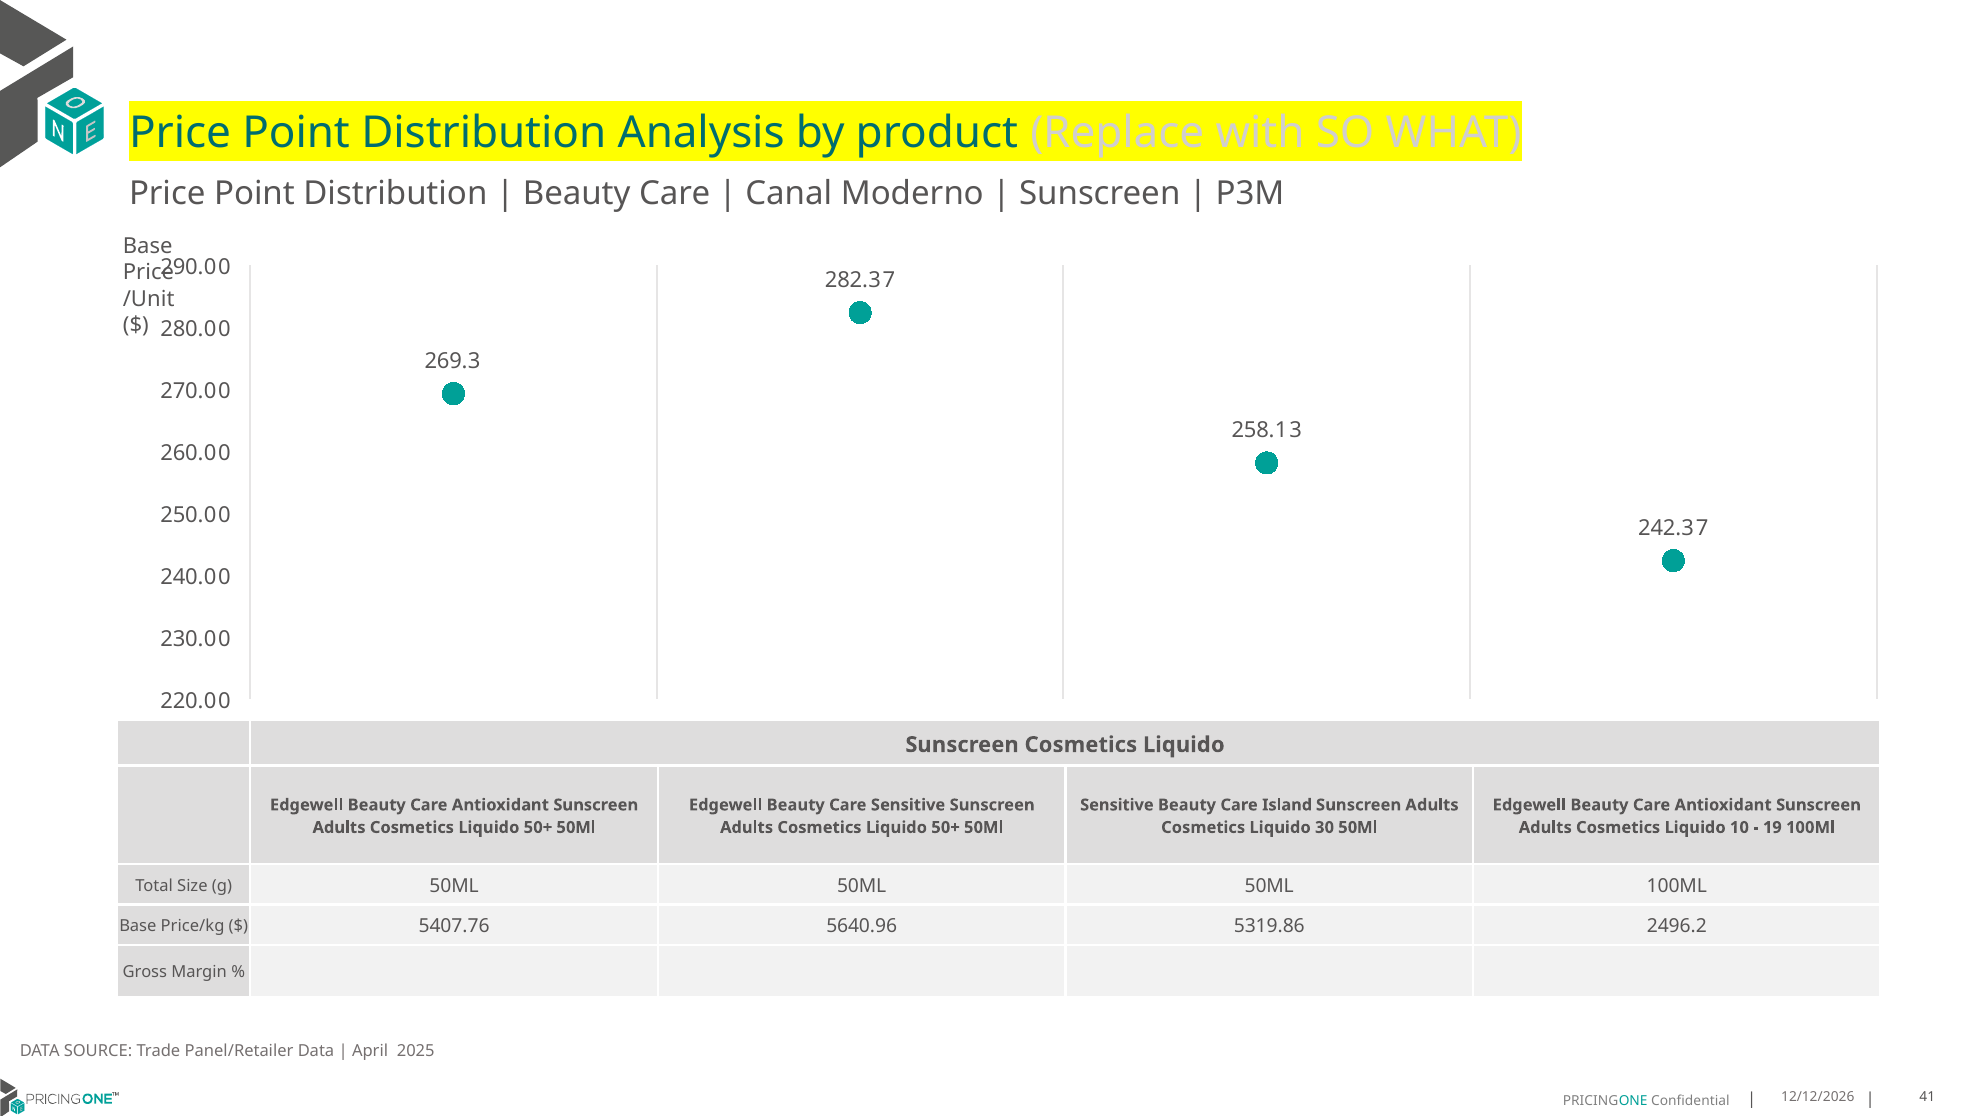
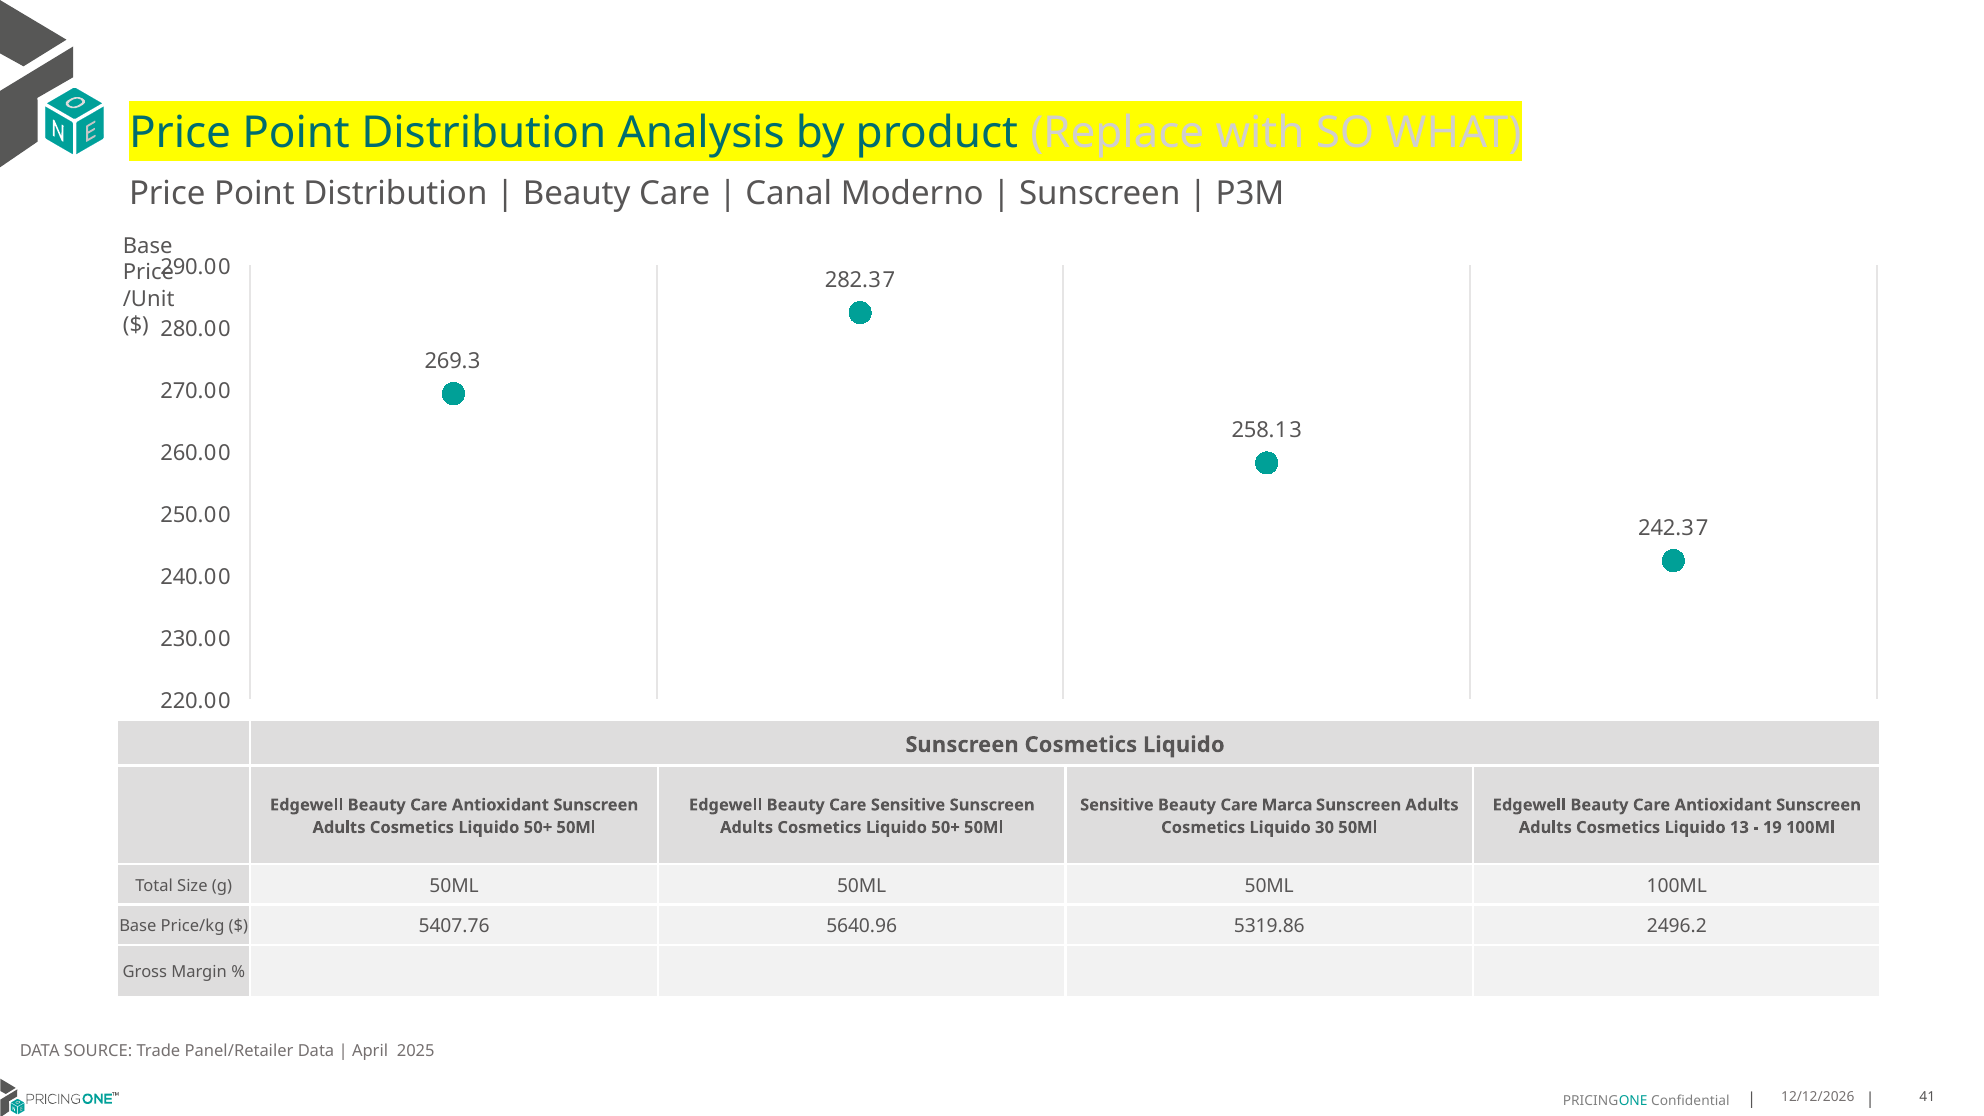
Island: Island -> Marca
10: 10 -> 13
